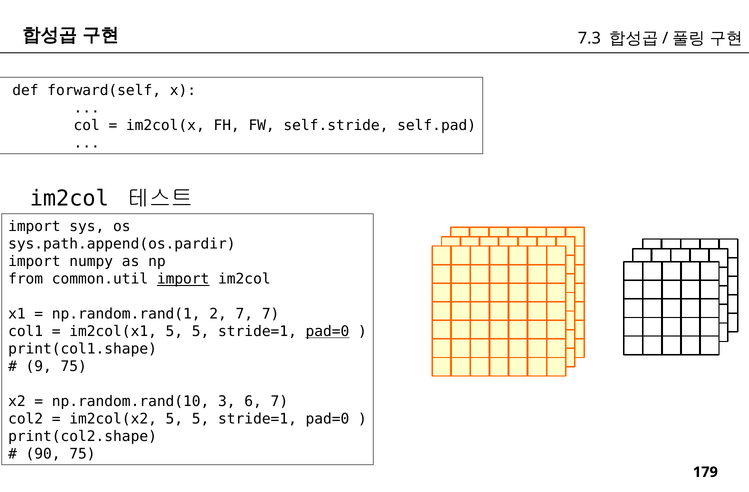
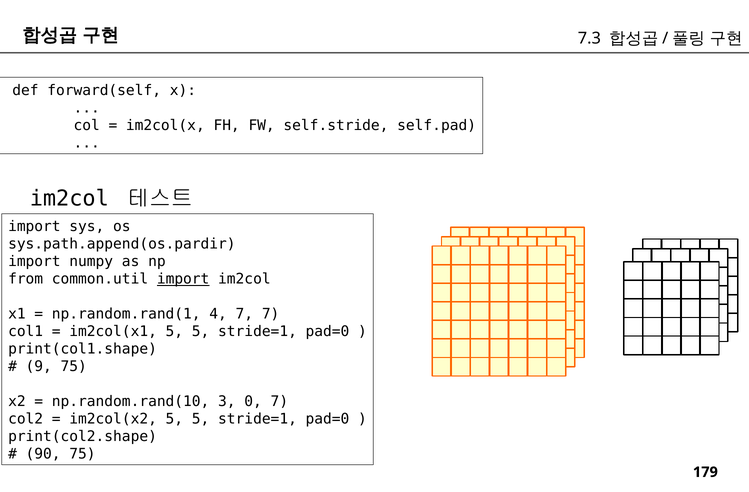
2: 2 -> 4
pad=0 at (327, 332) underline: present -> none
6: 6 -> 0
